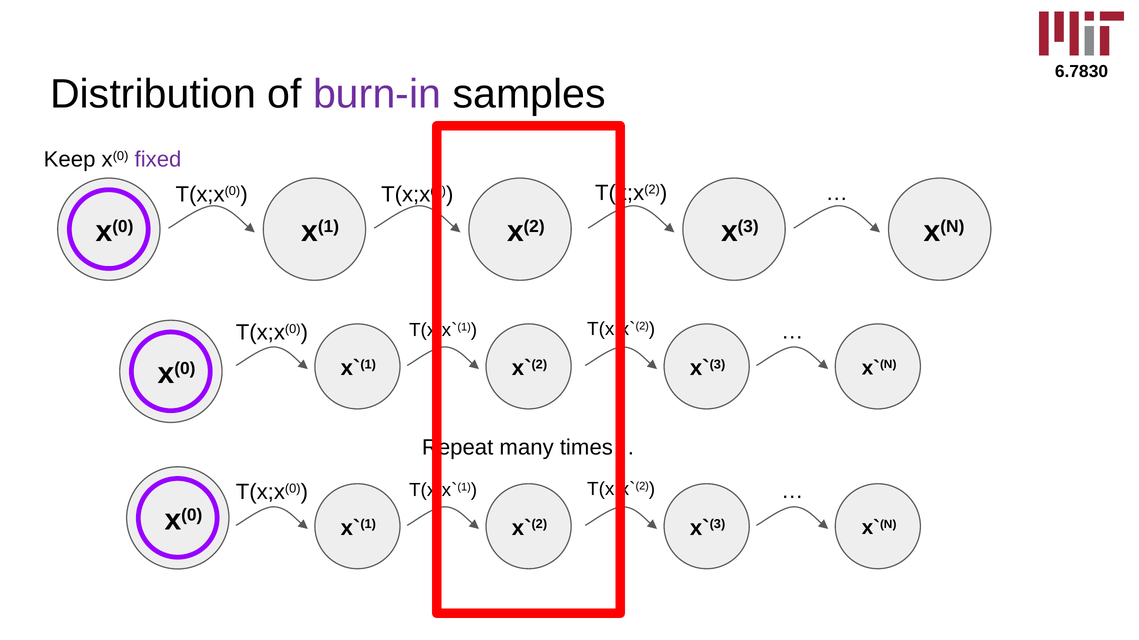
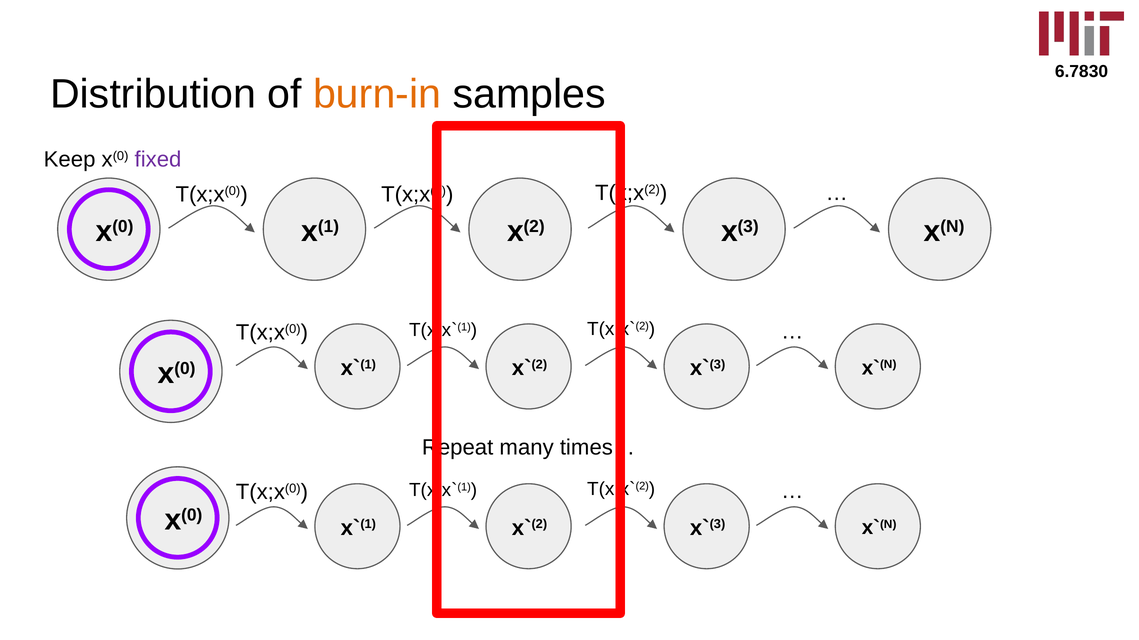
burn-in colour: purple -> orange
